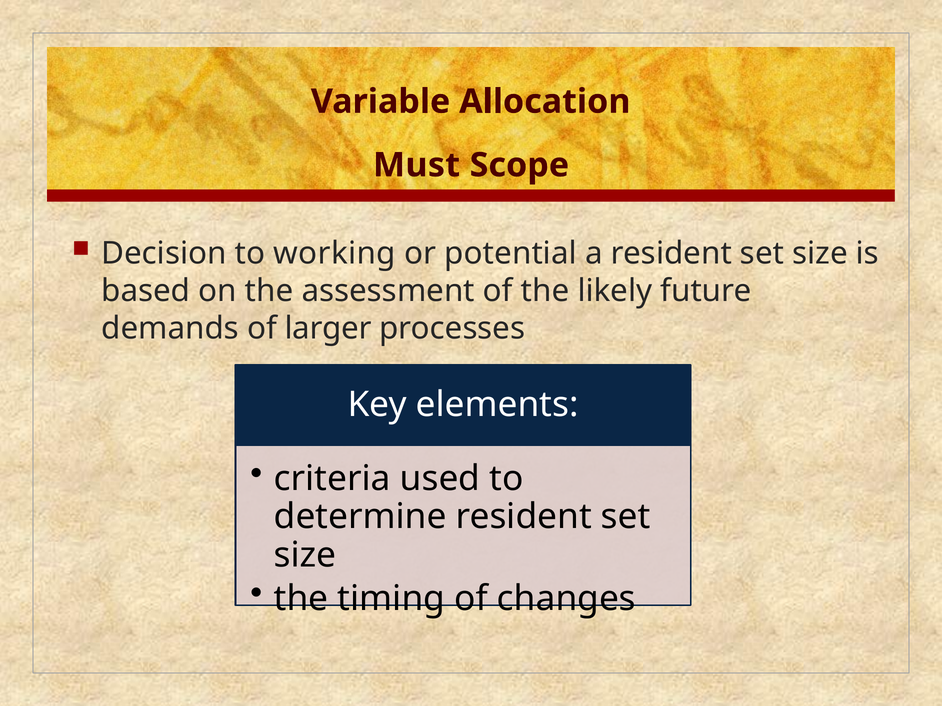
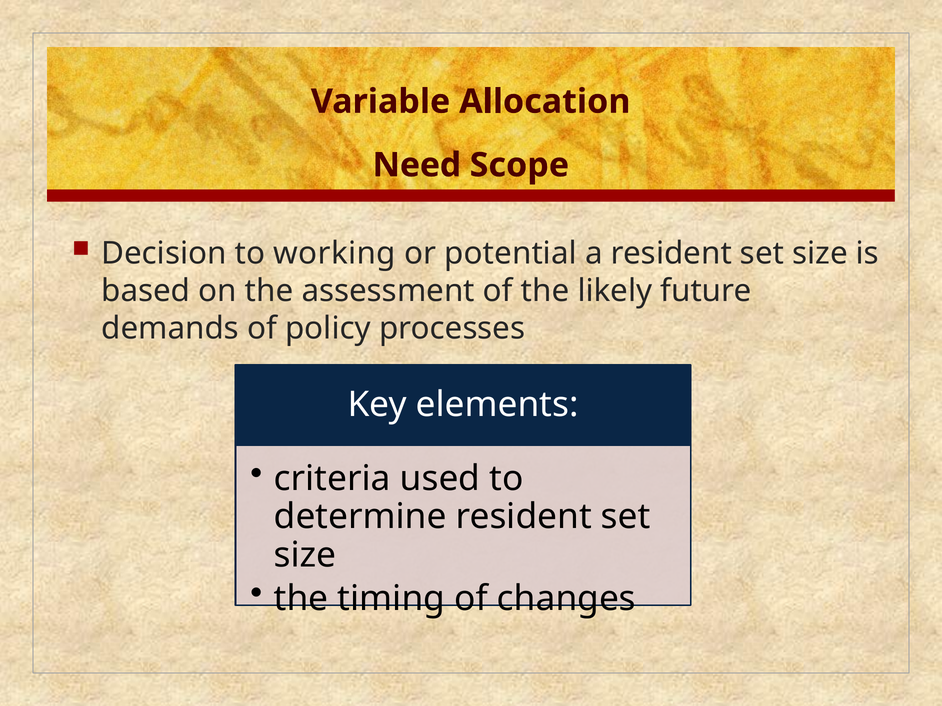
Must: Must -> Need
larger: larger -> policy
